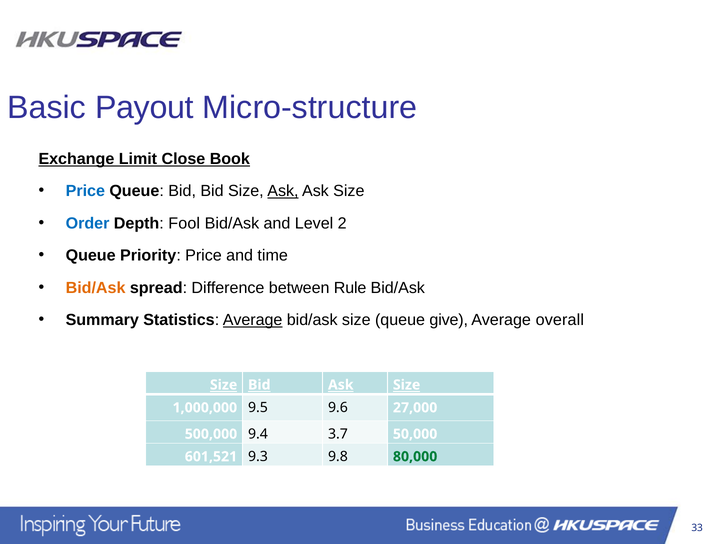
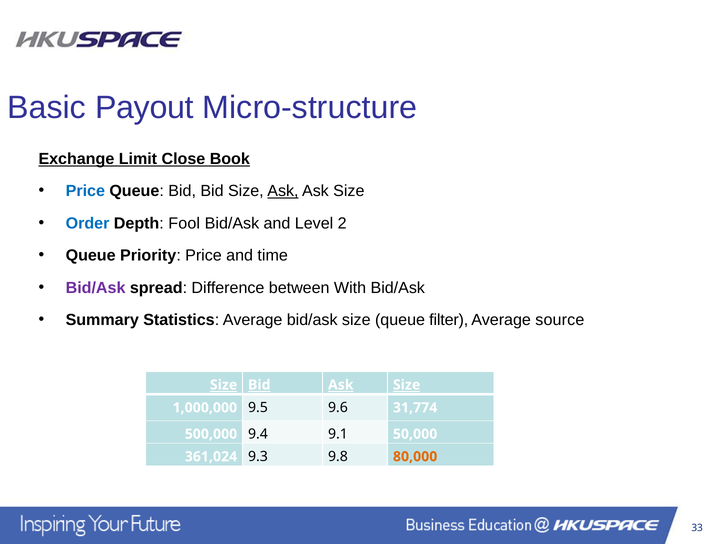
Bid/Ask at (96, 288) colour: orange -> purple
Rule: Rule -> With
Average at (253, 320) underline: present -> none
give: give -> filter
overall: overall -> source
27,000: 27,000 -> 31,774
3.7: 3.7 -> 9.1
601,521: 601,521 -> 361,024
80,000 colour: green -> orange
